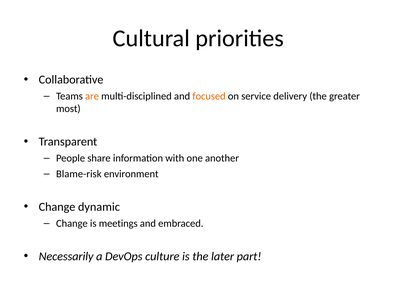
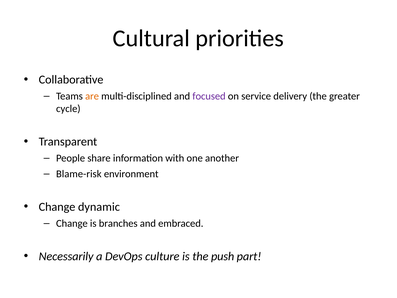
focused colour: orange -> purple
most: most -> cycle
meetings: meetings -> branches
later: later -> push
